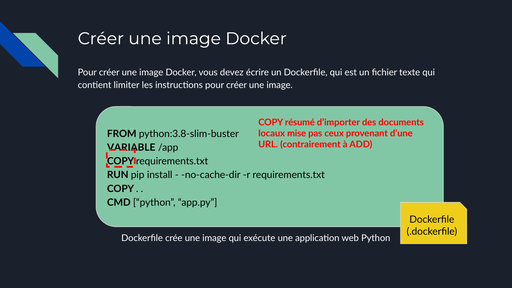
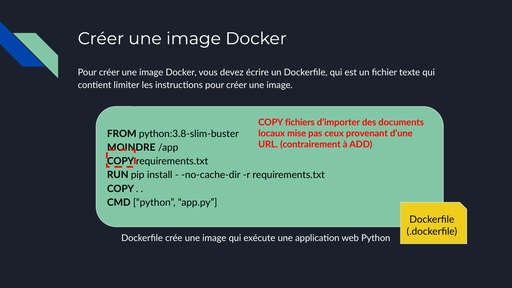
résumé: résumé -> fichiers
VARIABLE: VARIABLE -> MOINDRE
